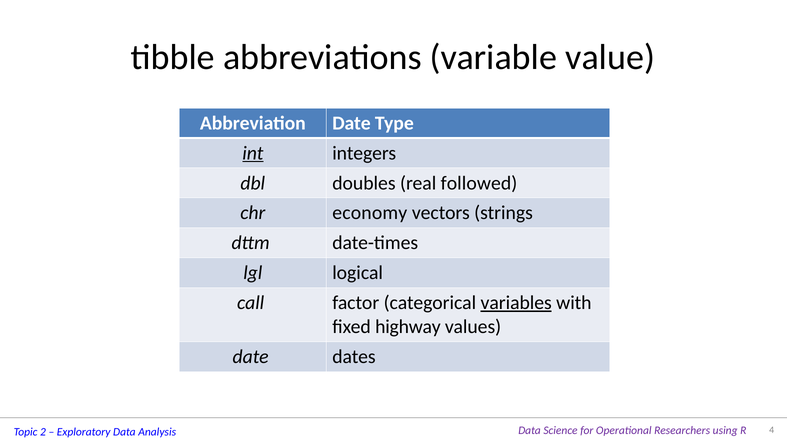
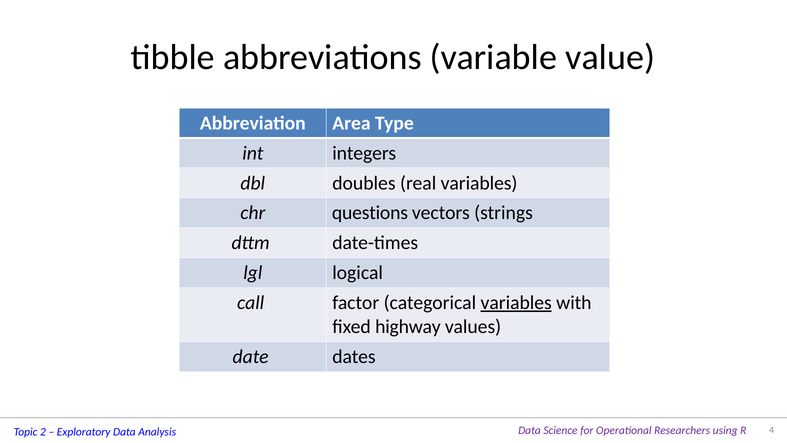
Abbreviation Date: Date -> Area
int underline: present -> none
real followed: followed -> variables
economy: economy -> questions
